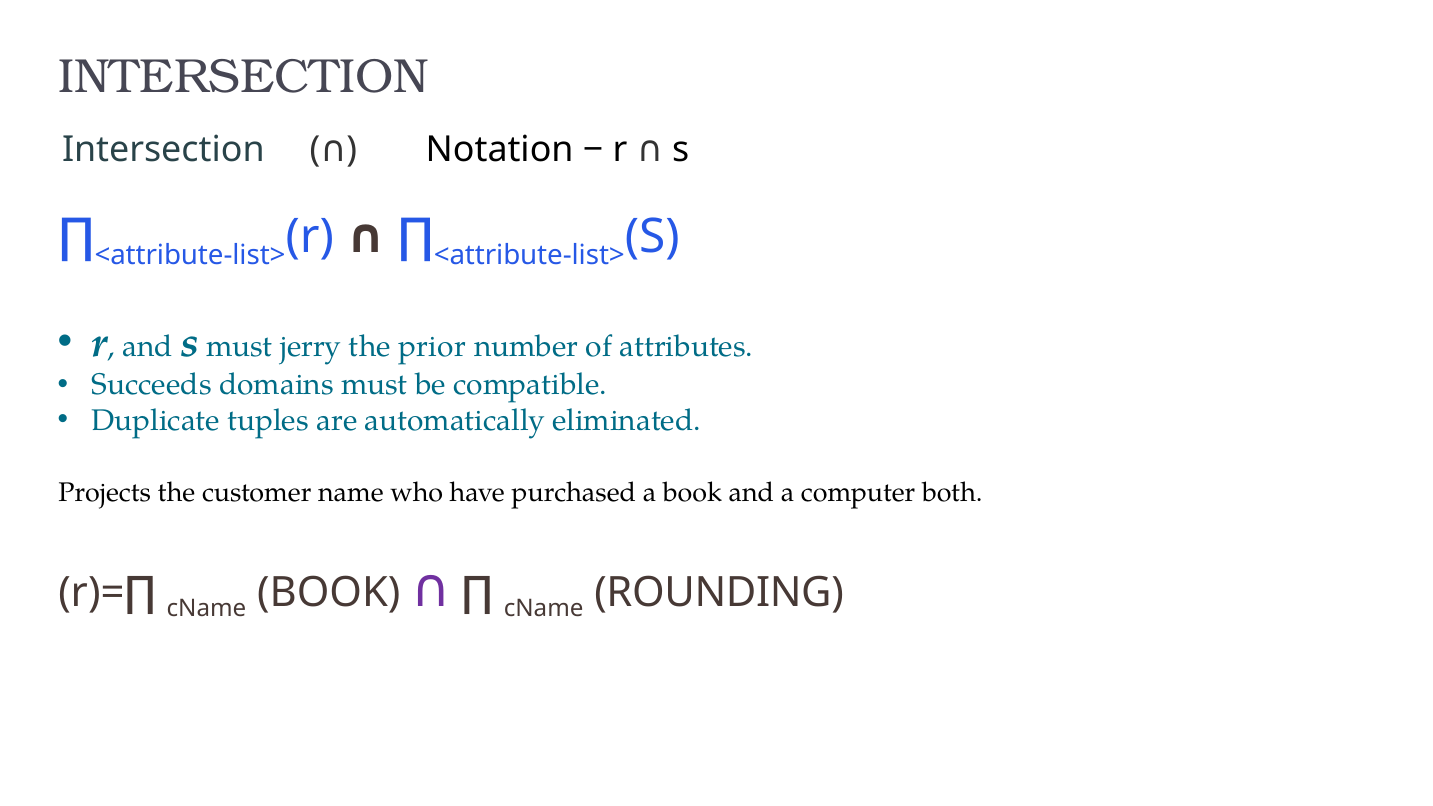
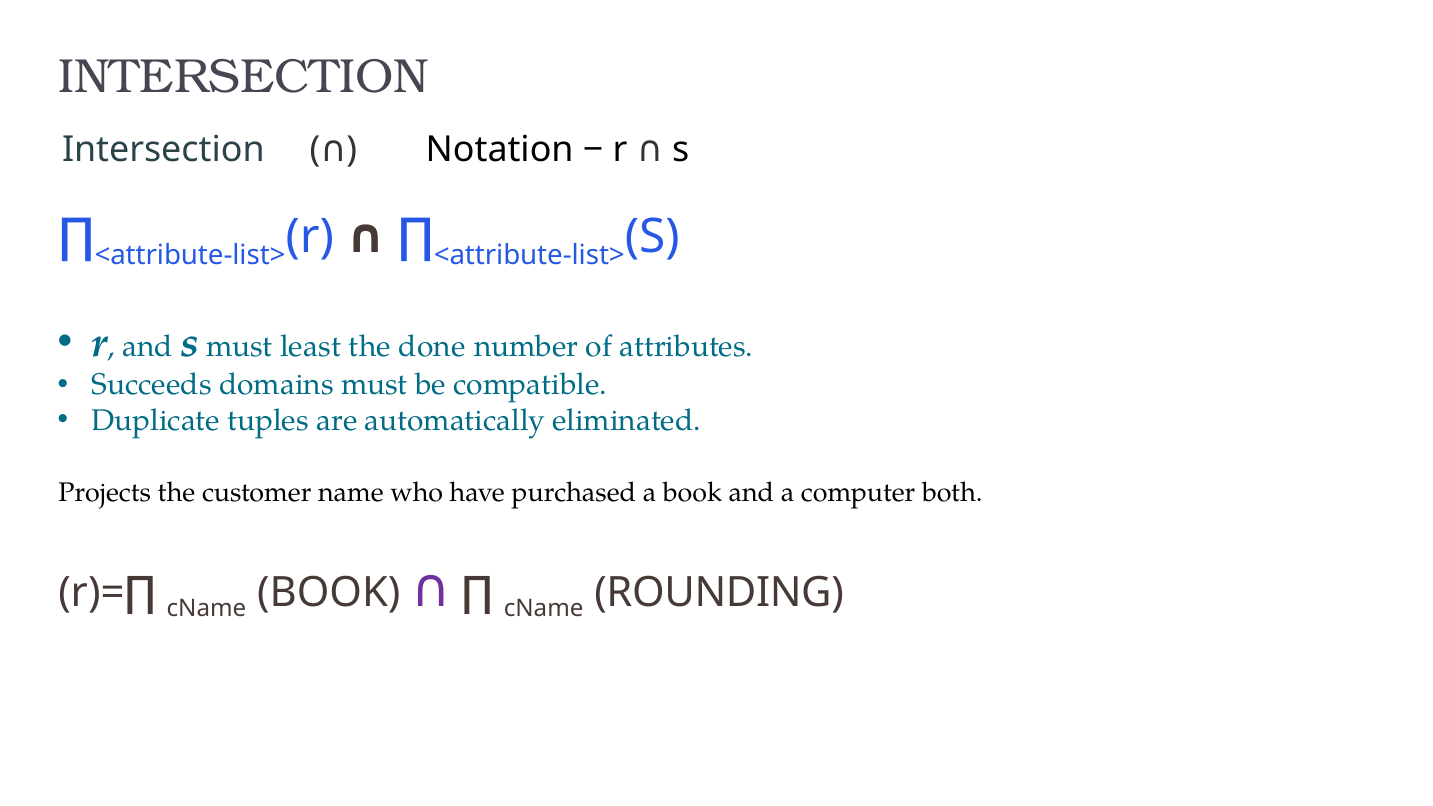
jerry: jerry -> least
prior: prior -> done
